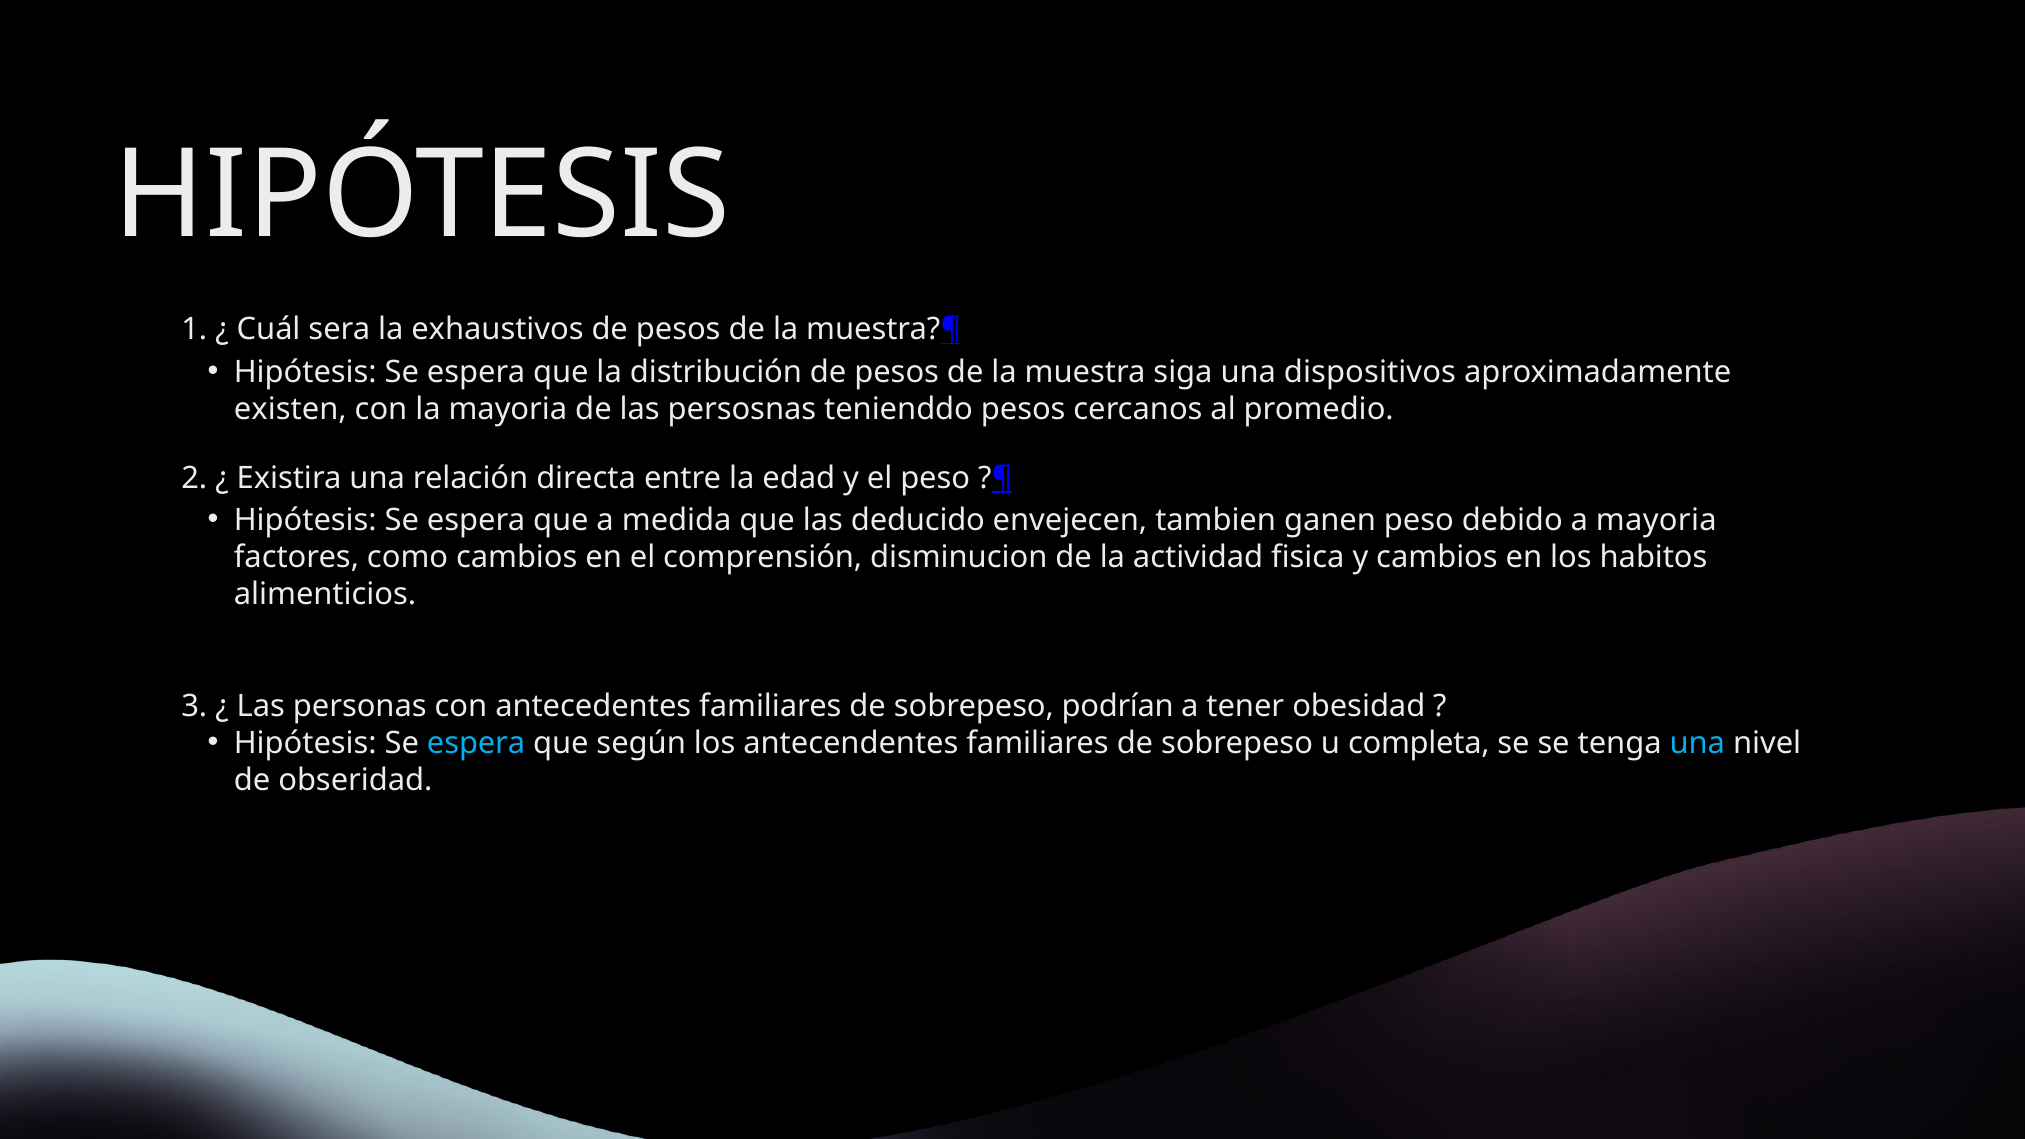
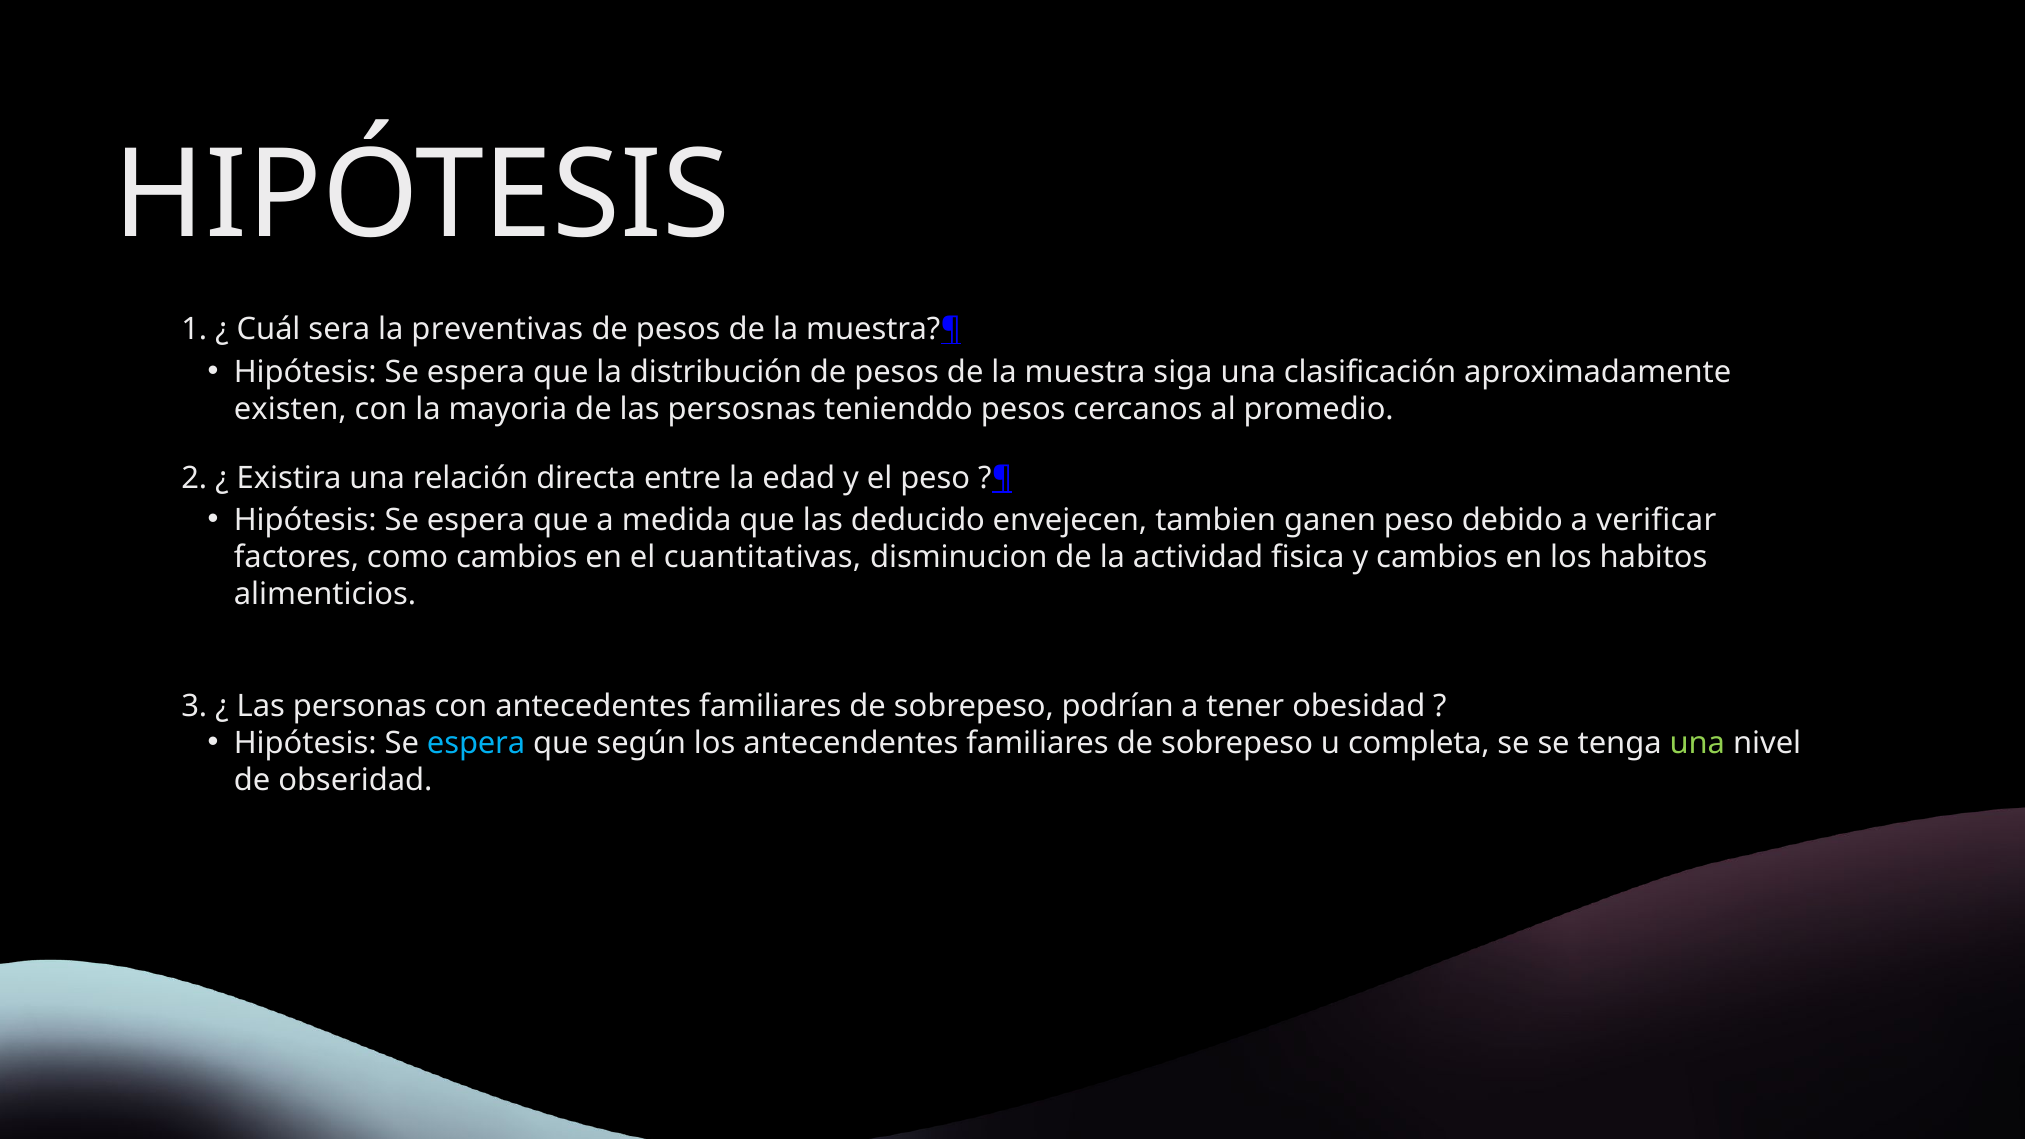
exhaustivos: exhaustivos -> preventivas
dispositivos: dispositivos -> clasificación
a mayoria: mayoria -> verificar
comprensión: comprensión -> cuantitativas
una at (1697, 743) colour: light blue -> light green
